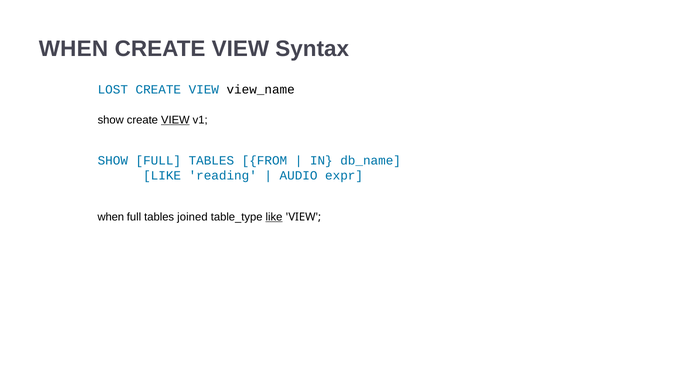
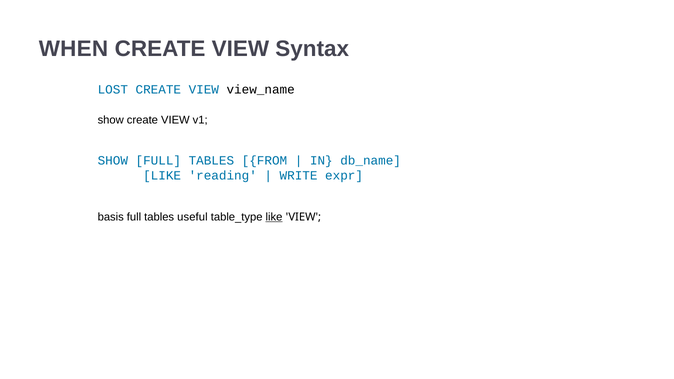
VIEW at (175, 120) underline: present -> none
AUDIO: AUDIO -> WRITE
when at (111, 217): when -> basis
joined: joined -> useful
